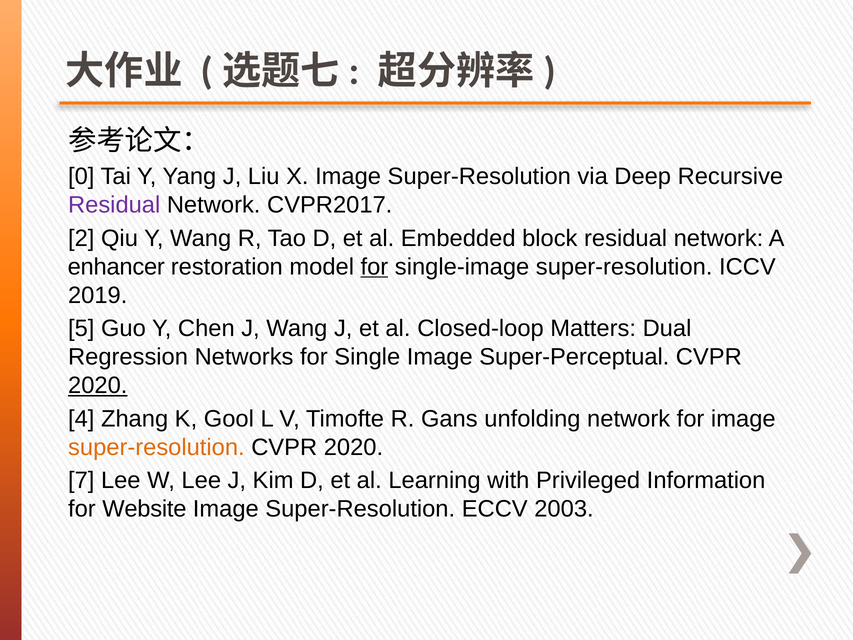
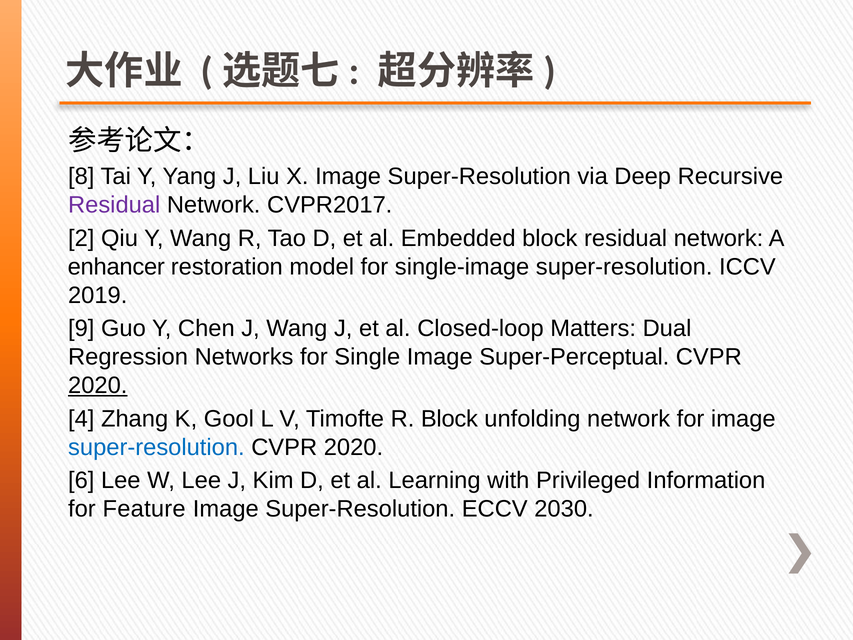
0: 0 -> 8
for at (374, 267) underline: present -> none
5: 5 -> 9
R Gans: Gans -> Block
super-resolution at (156, 447) colour: orange -> blue
7: 7 -> 6
Website: Website -> Feature
2003: 2003 -> 2030
